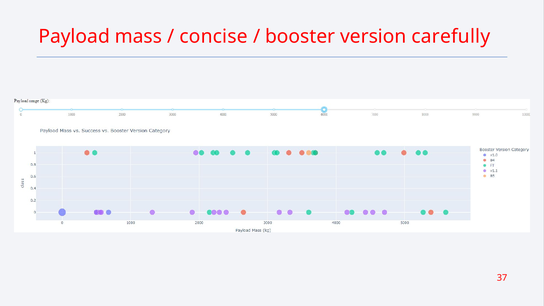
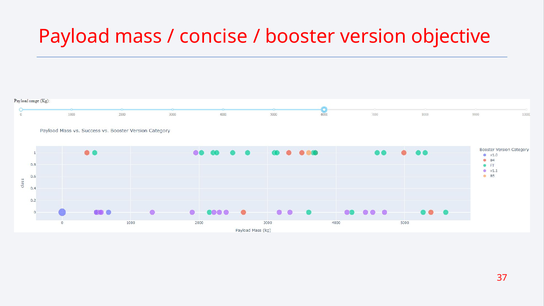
carefully: carefully -> objective
